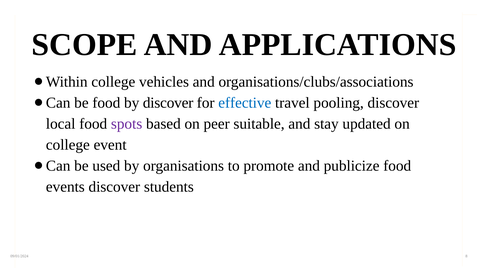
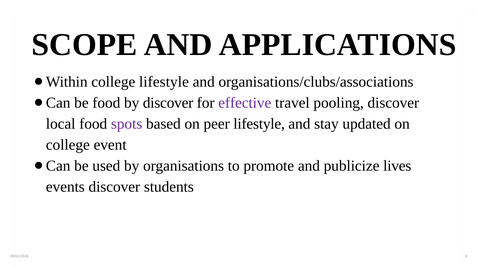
college vehicles: vehicles -> lifestyle
effective colour: blue -> purple
peer suitable: suitable -> lifestyle
publicize food: food -> lives
